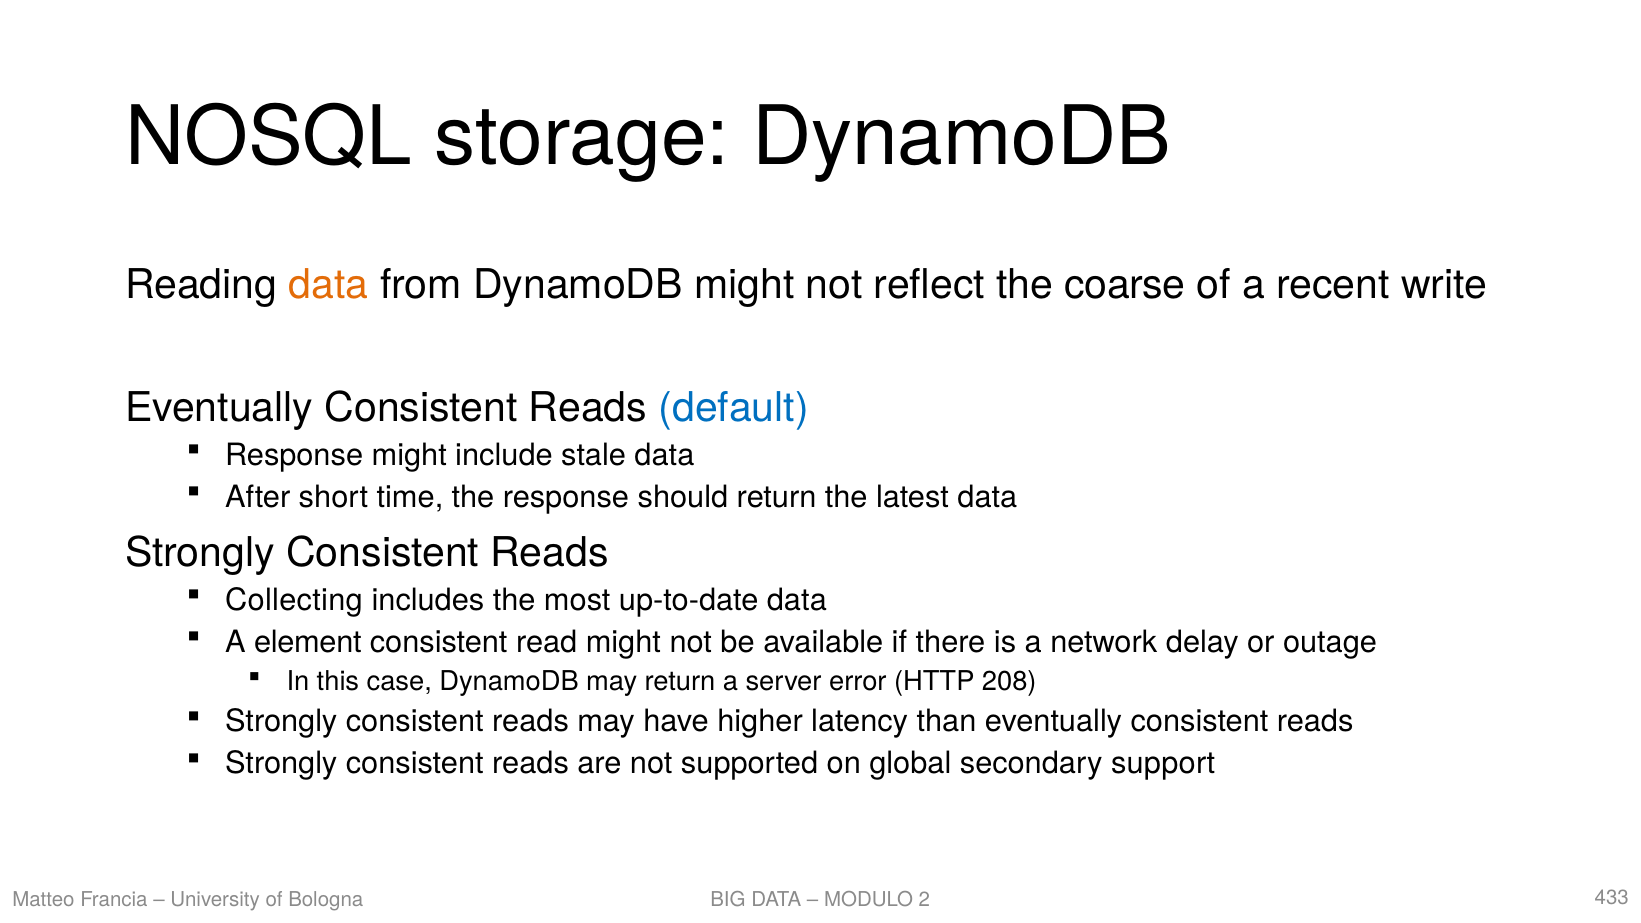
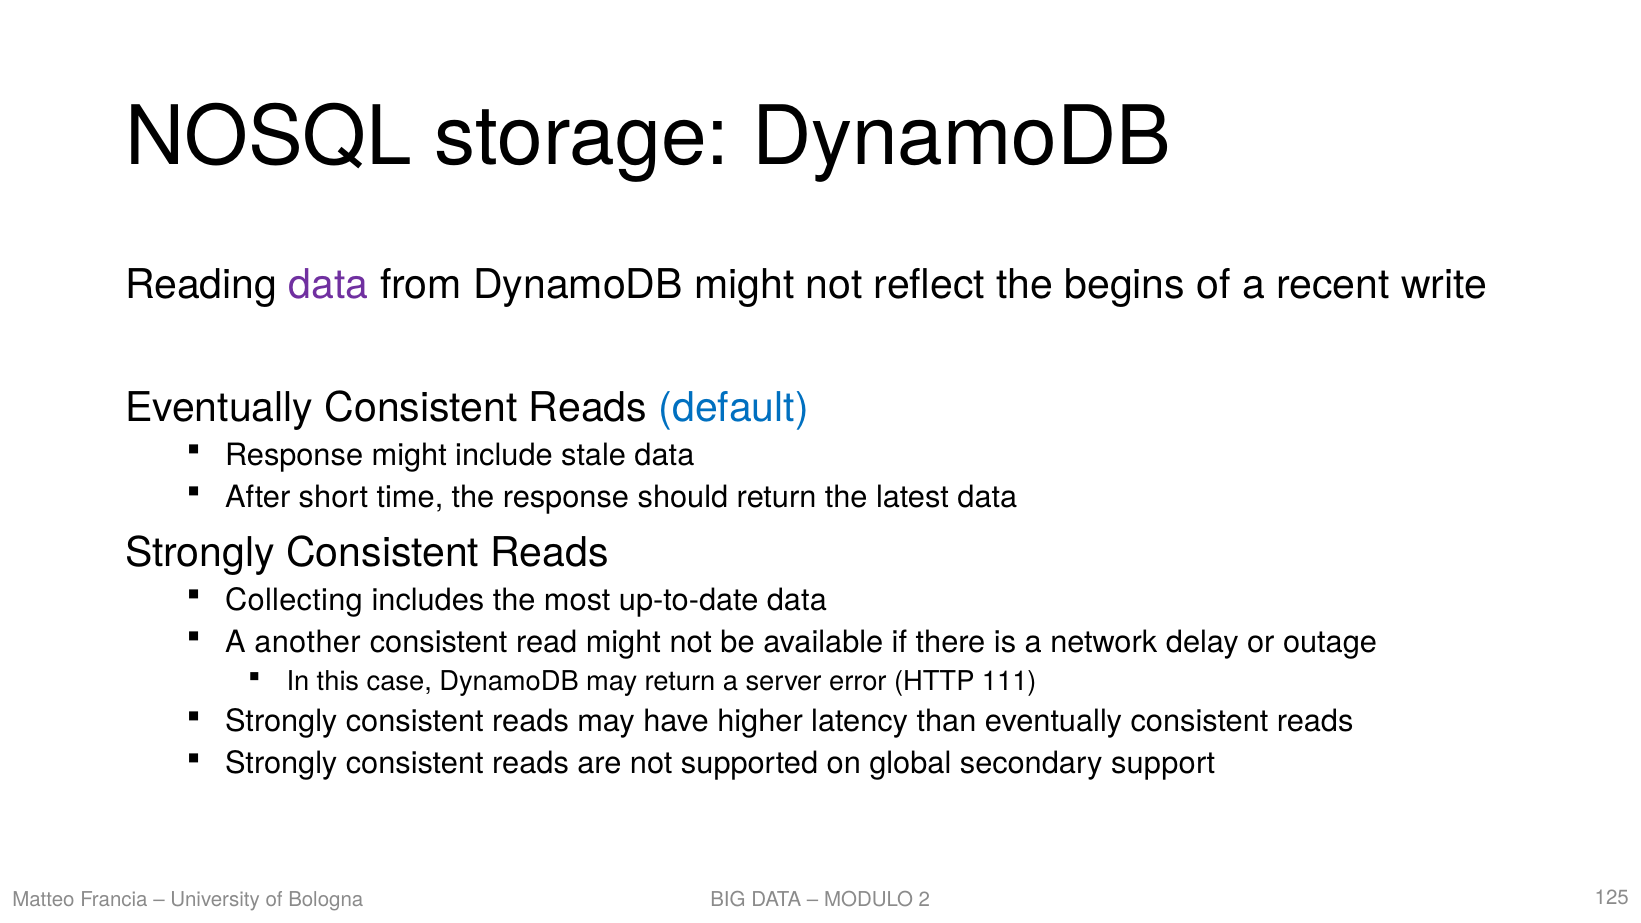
data at (329, 285) colour: orange -> purple
coarse: coarse -> begins
element: element -> another
208: 208 -> 111
433: 433 -> 125
